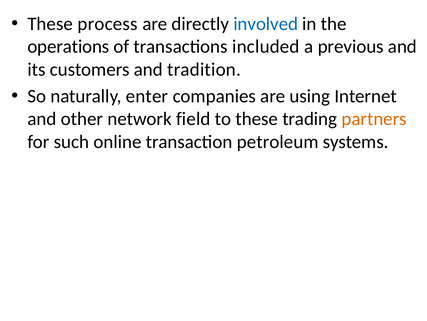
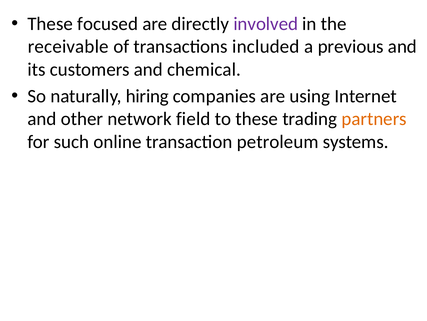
process: process -> focused
involved colour: blue -> purple
operations: operations -> receivable
tradition: tradition -> chemical
enter: enter -> hiring
